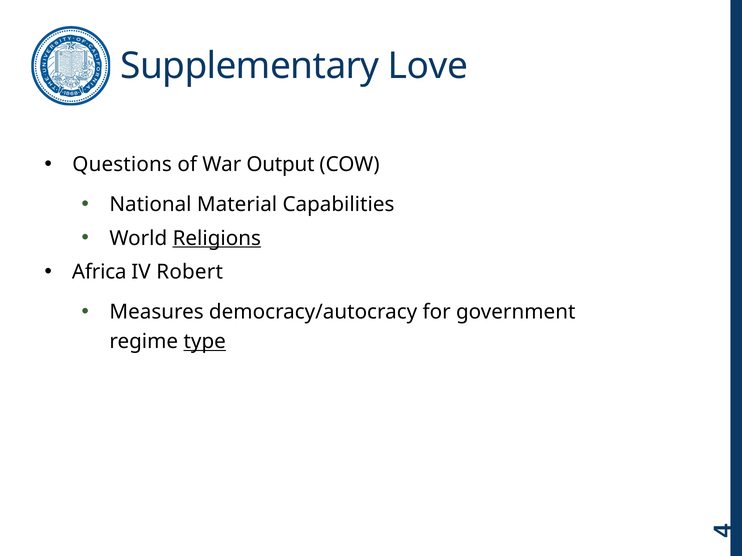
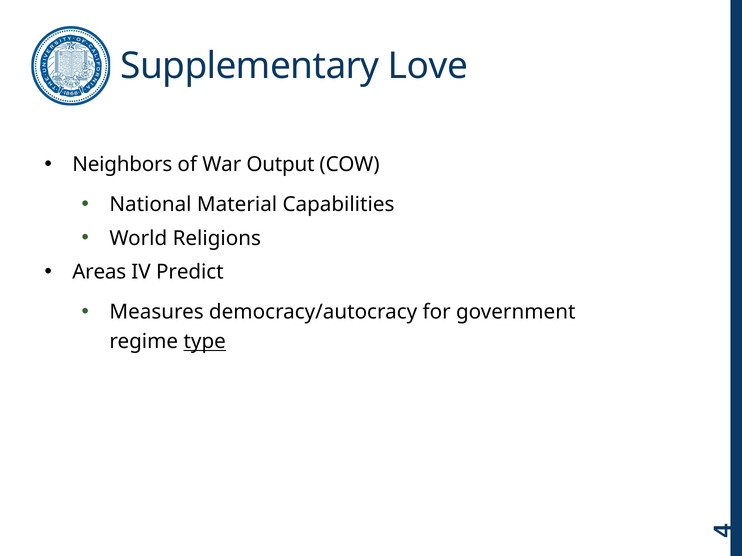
Questions: Questions -> Neighbors
Religions underline: present -> none
Africa: Africa -> Areas
Robert: Robert -> Predict
